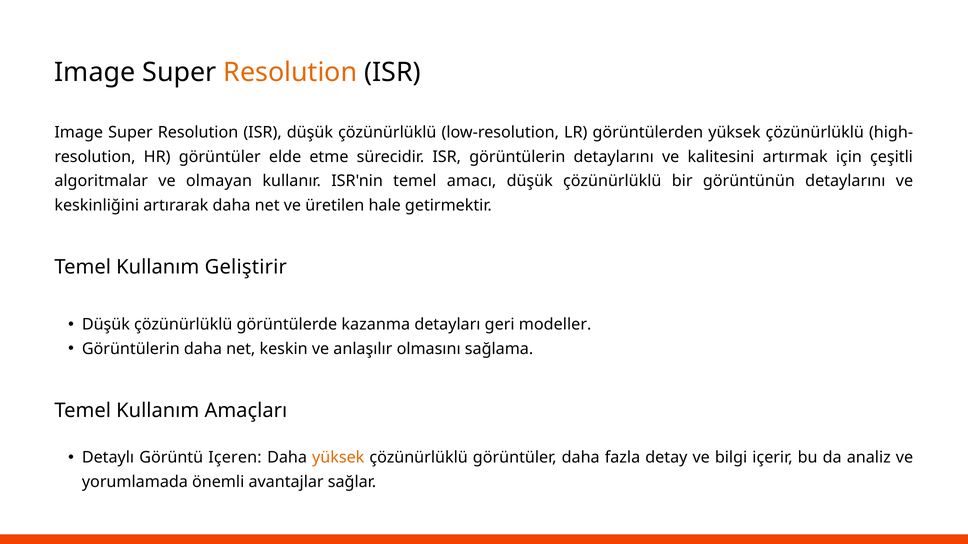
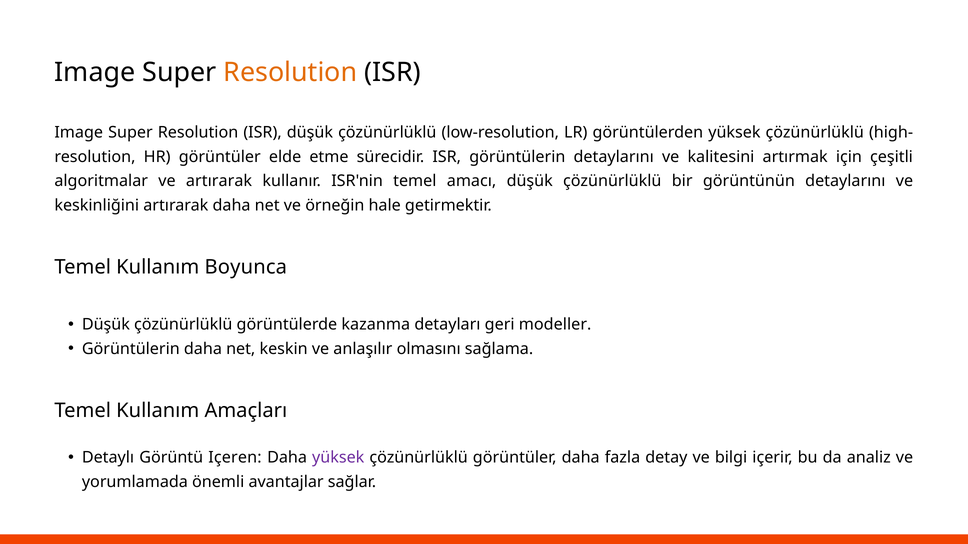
ve olmayan: olmayan -> artırarak
üretilen: üretilen -> örneğin
Geliştirir: Geliştirir -> Boyunca
yüksek at (338, 458) colour: orange -> purple
